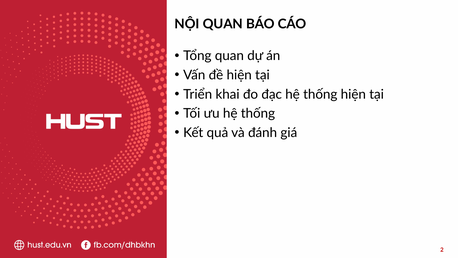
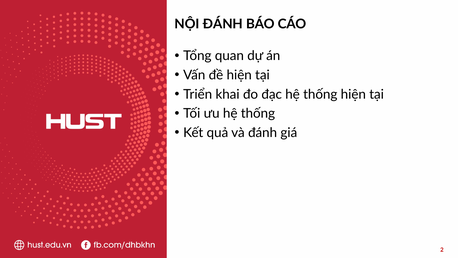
NỘI QUAN: QUAN -> ĐÁNH
